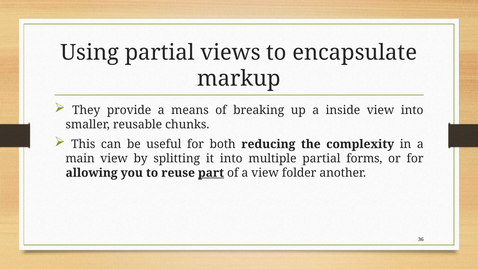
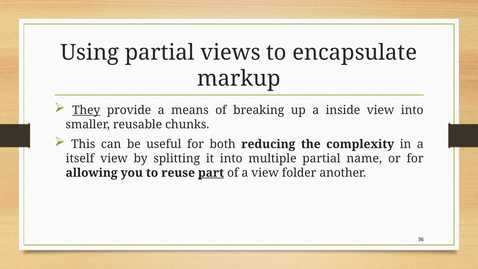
They underline: none -> present
main: main -> itself
forms: forms -> name
